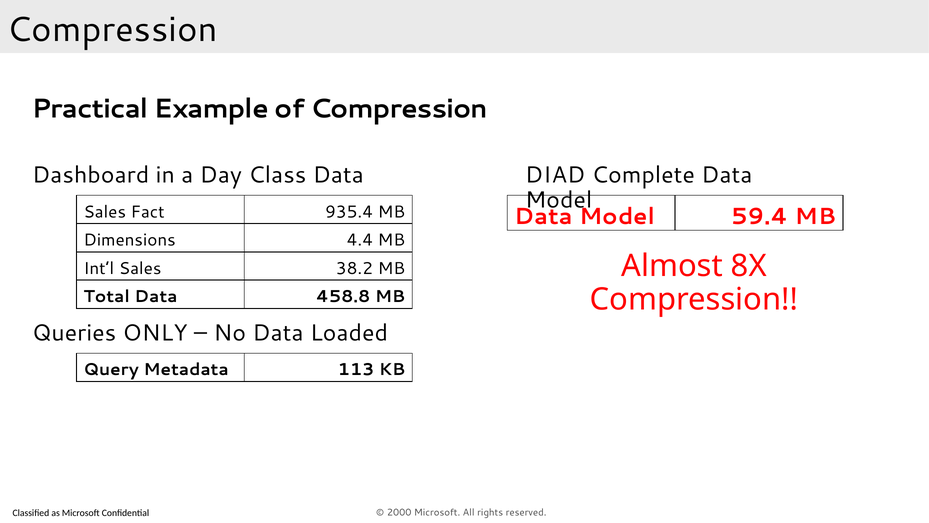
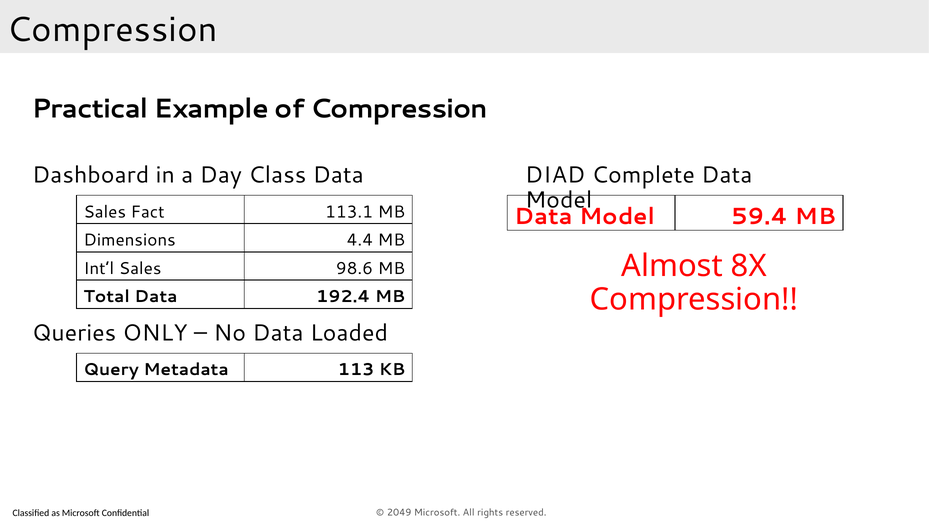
935.4: 935.4 -> 113.1
38.2: 38.2 -> 98.6
458.8: 458.8 -> 192.4
2000: 2000 -> 2049
